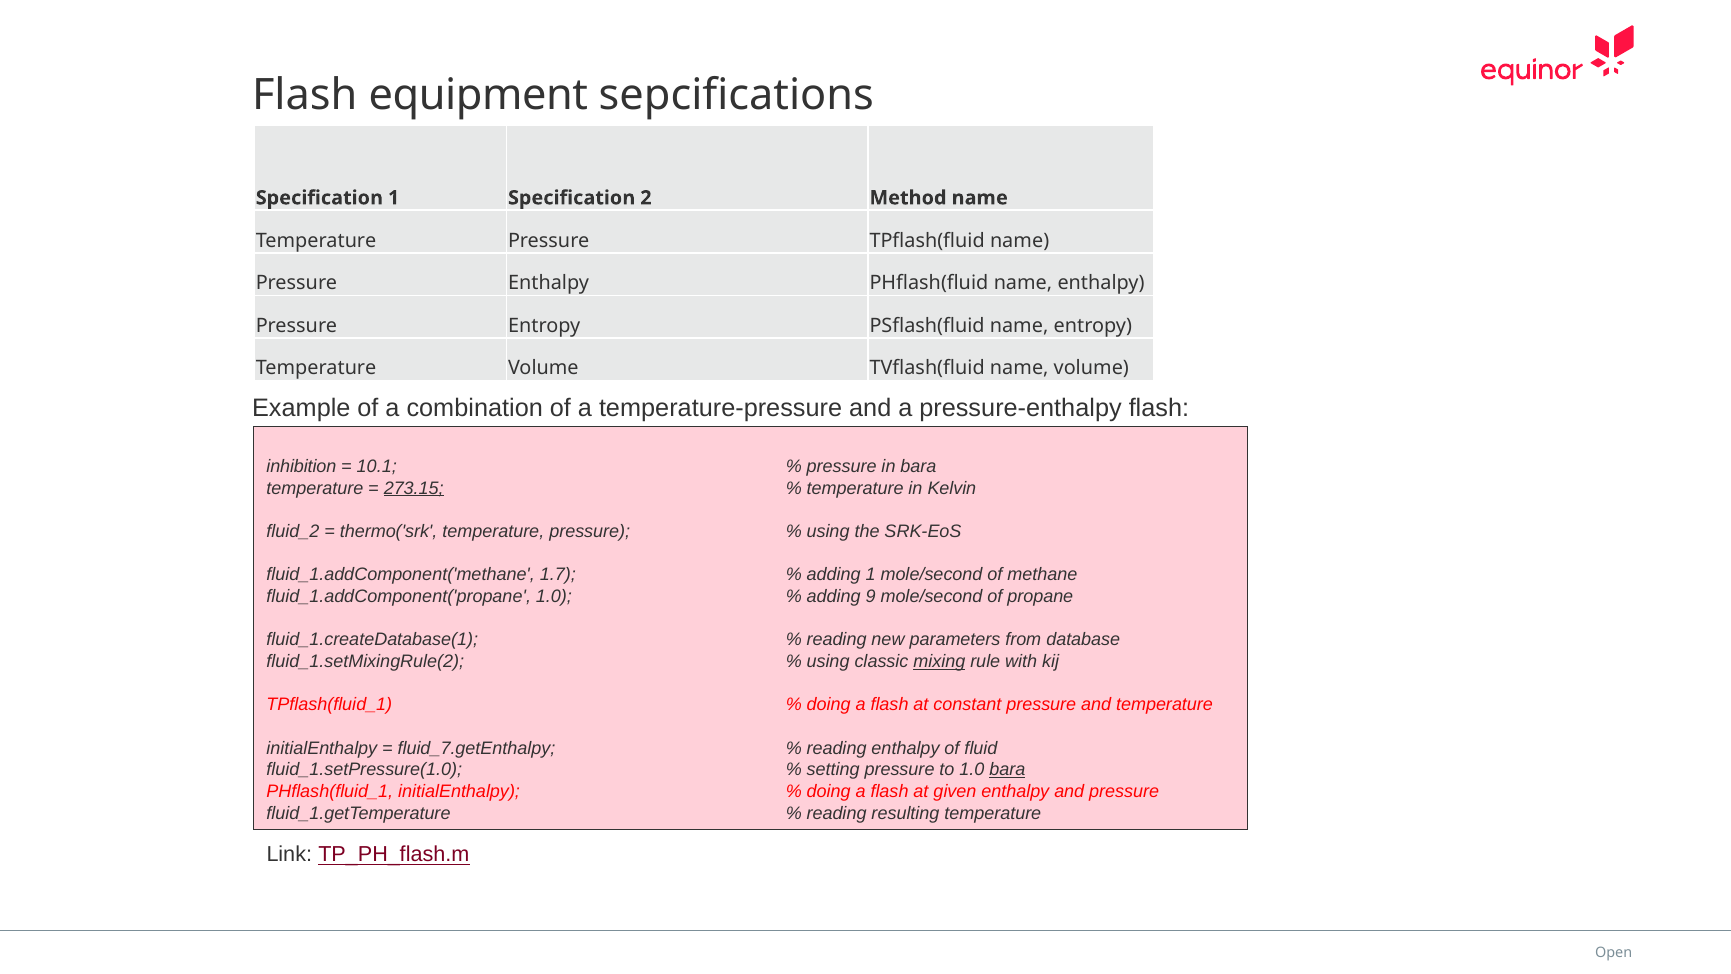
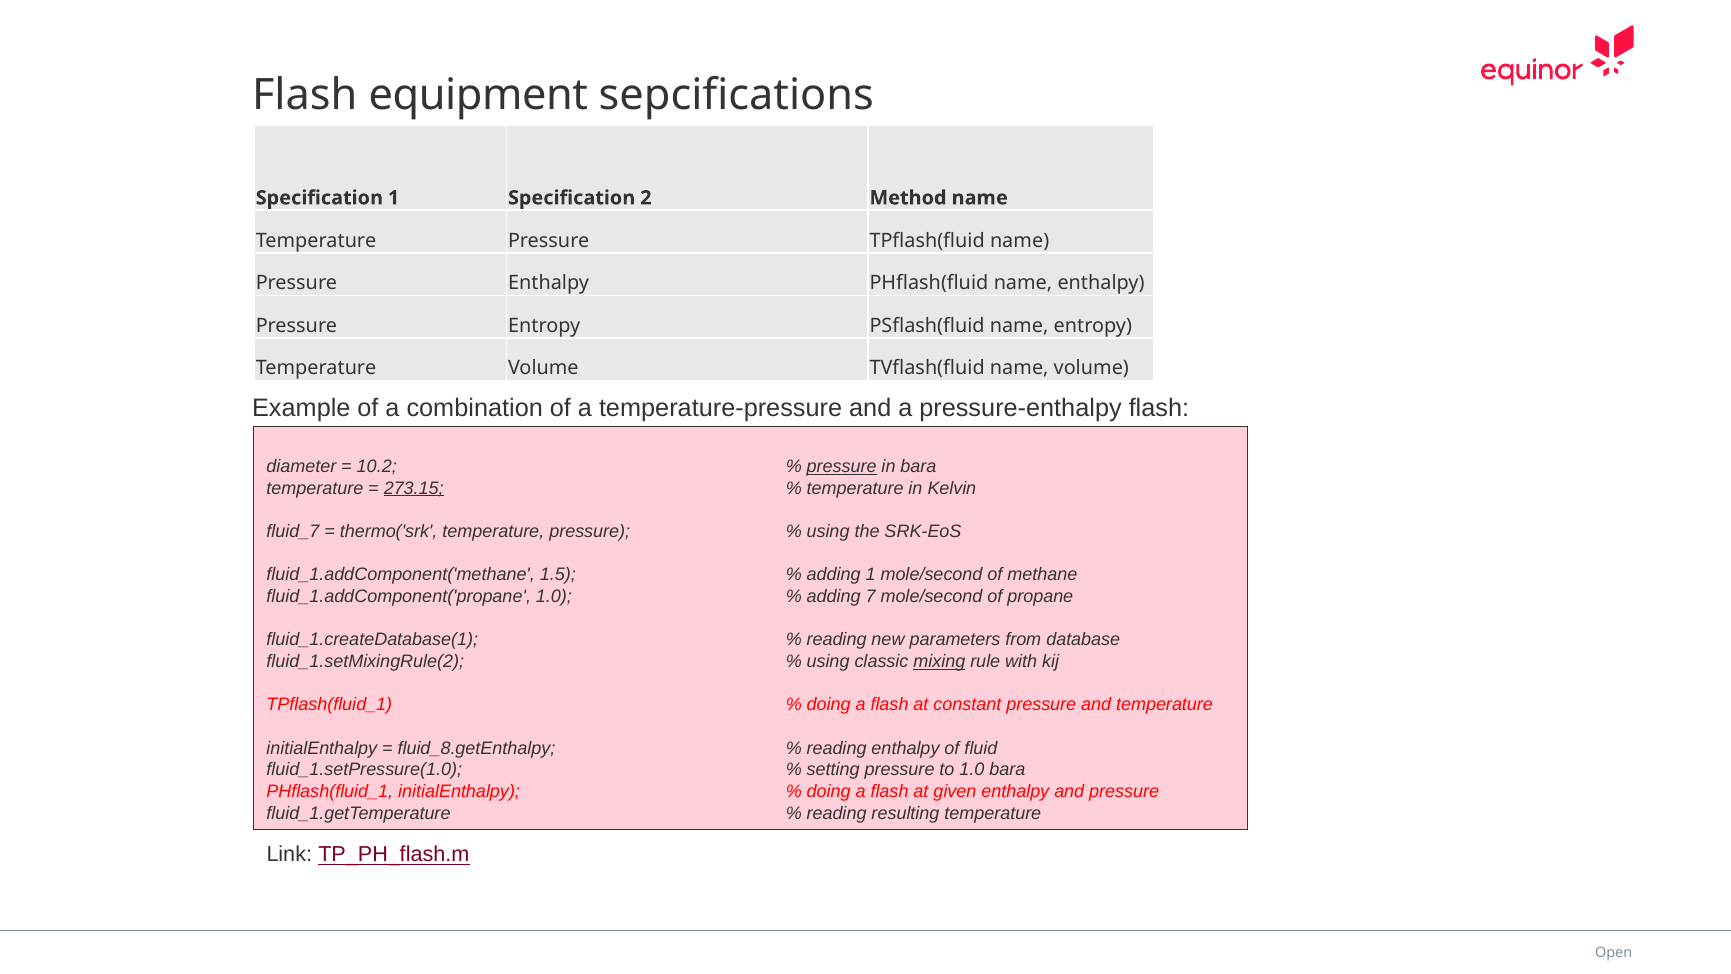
inhibition: inhibition -> diameter
10.1: 10.1 -> 10.2
pressure at (842, 466) underline: none -> present
fluid_2: fluid_2 -> fluid_7
1.7: 1.7 -> 1.5
9: 9 -> 7
fluid_7.getEnthalpy: fluid_7.getEnthalpy -> fluid_8.getEnthalpy
bara at (1007, 770) underline: present -> none
